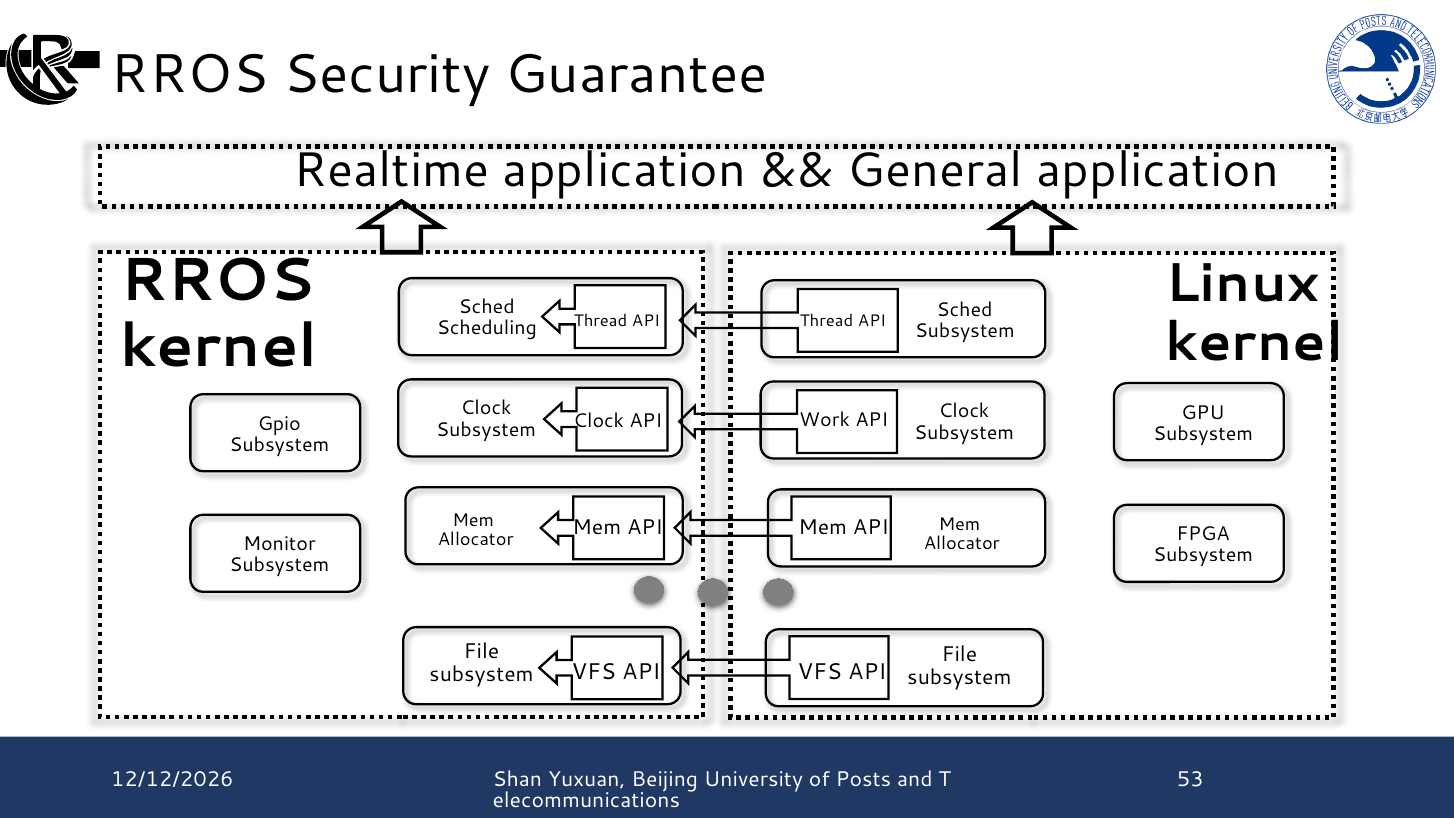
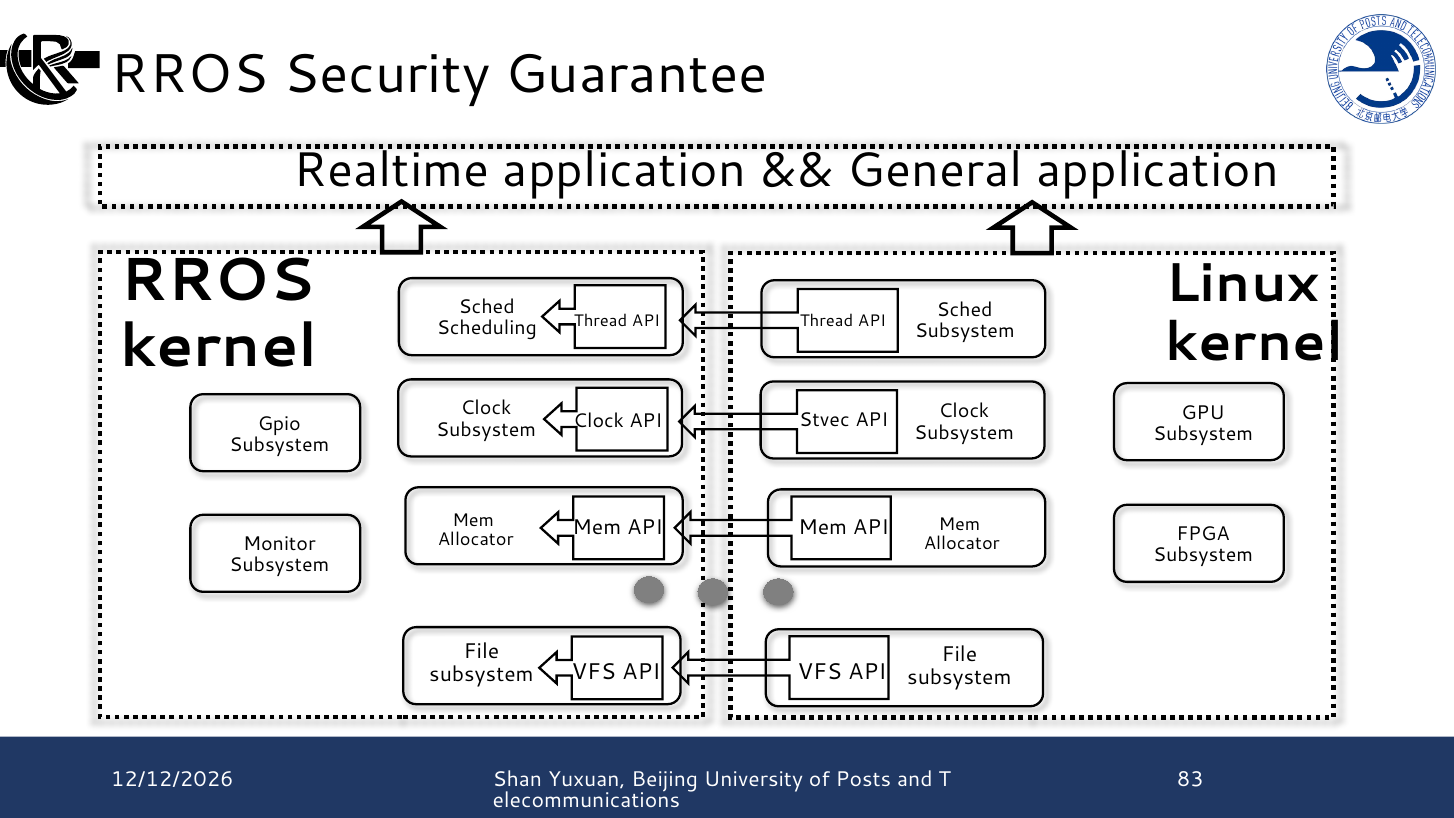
Work: Work -> Stvec
53: 53 -> 83
